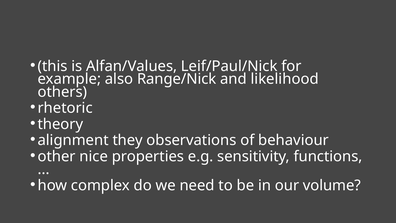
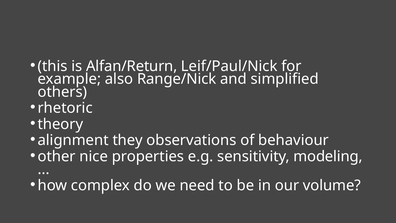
Alfan/Values: Alfan/Values -> Alfan/Return
likelihood: likelihood -> simplified
functions: functions -> modeling
